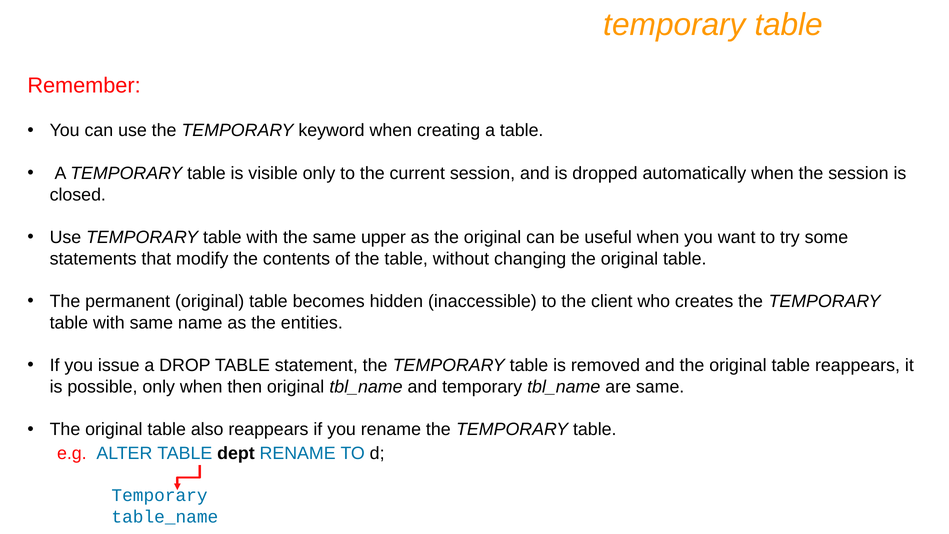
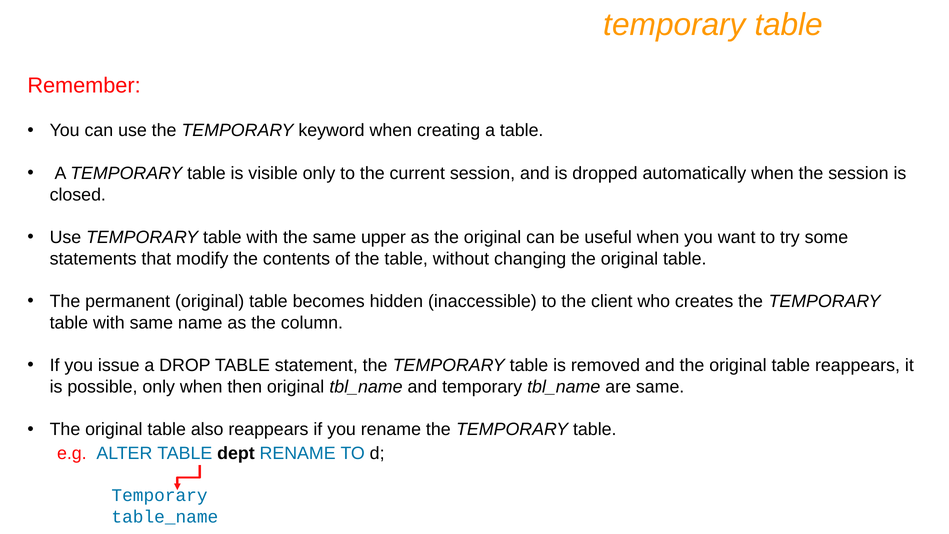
entities: entities -> column
